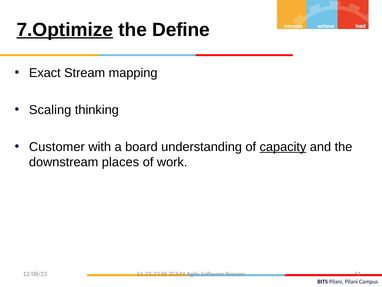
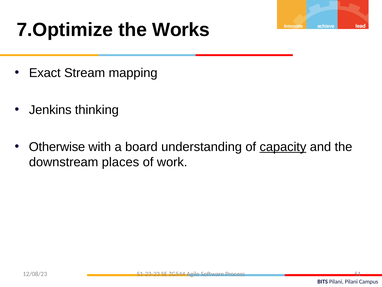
7.Optimize underline: present -> none
Define: Define -> Works
Scaling: Scaling -> Jenkins
Customer: Customer -> Otherwise
